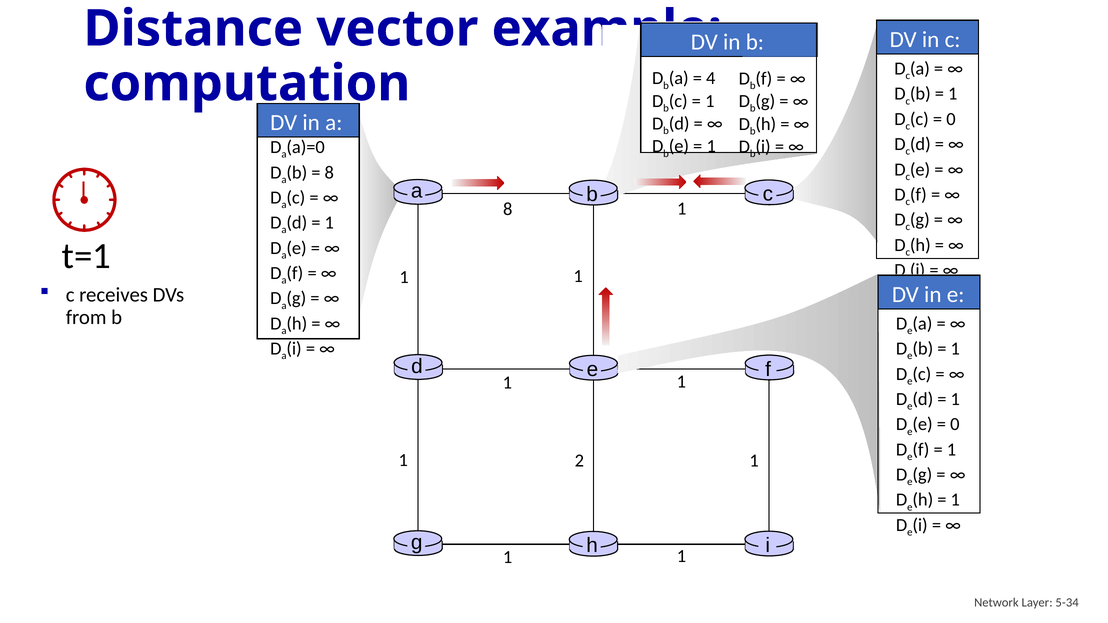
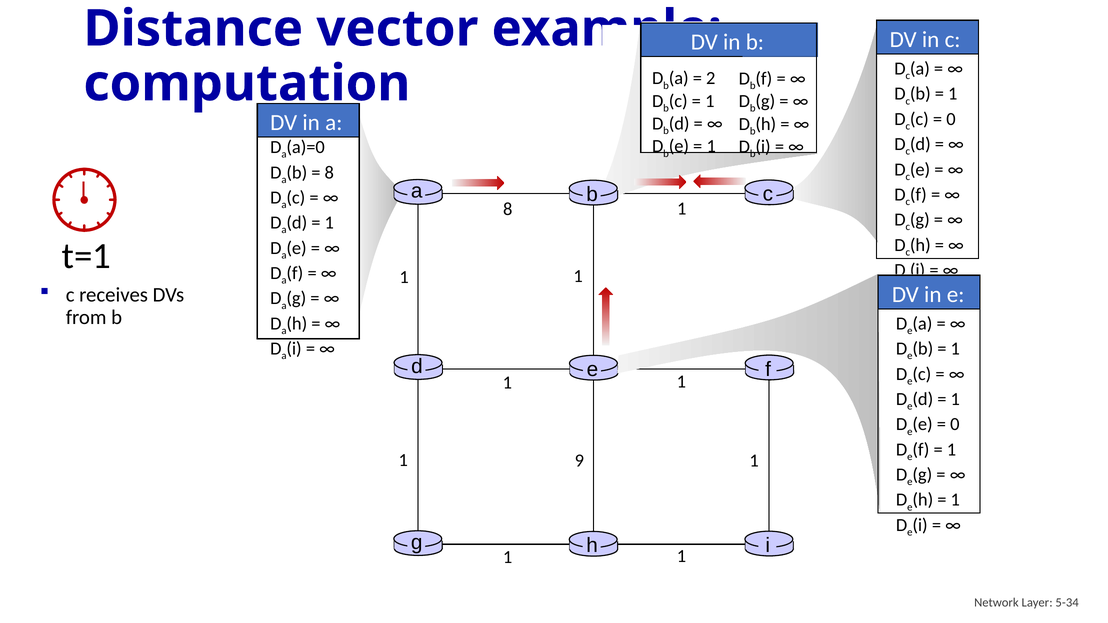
4: 4 -> 2
2: 2 -> 9
